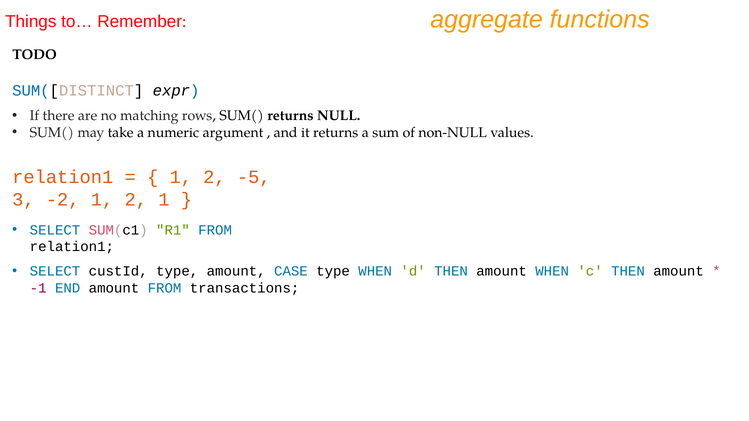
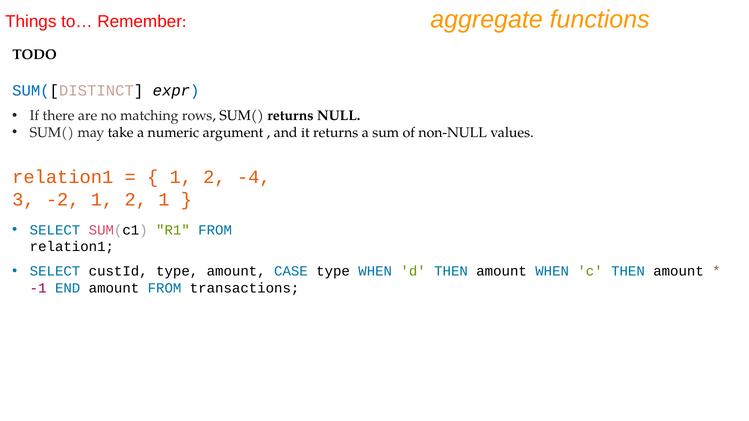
-5: -5 -> -4
